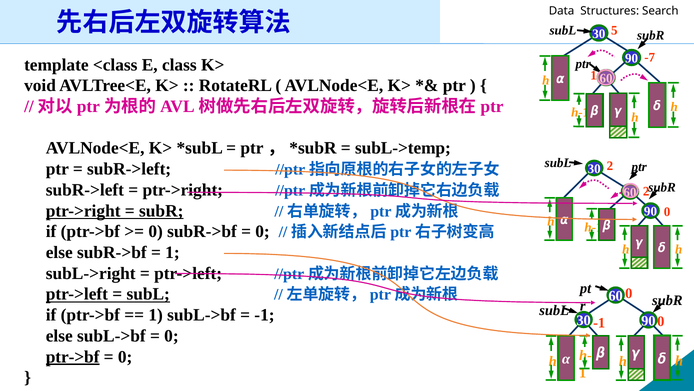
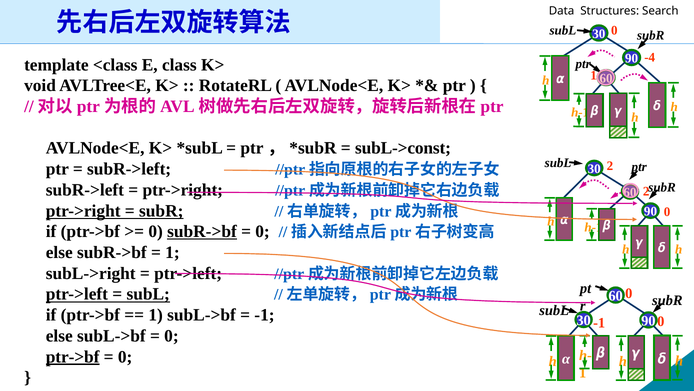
5 at (614, 30): 5 -> 0
-7: -7 -> -4
subL->temp: subL->temp -> subL->const
subR->bf at (202, 231) underline: none -> present
